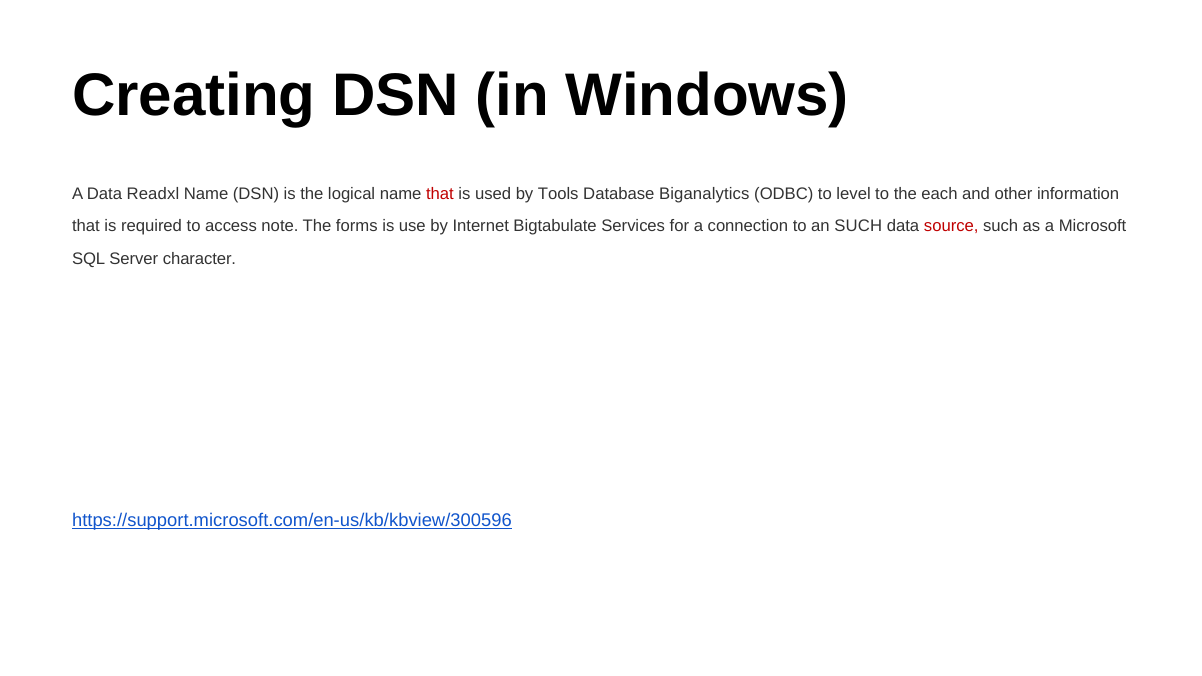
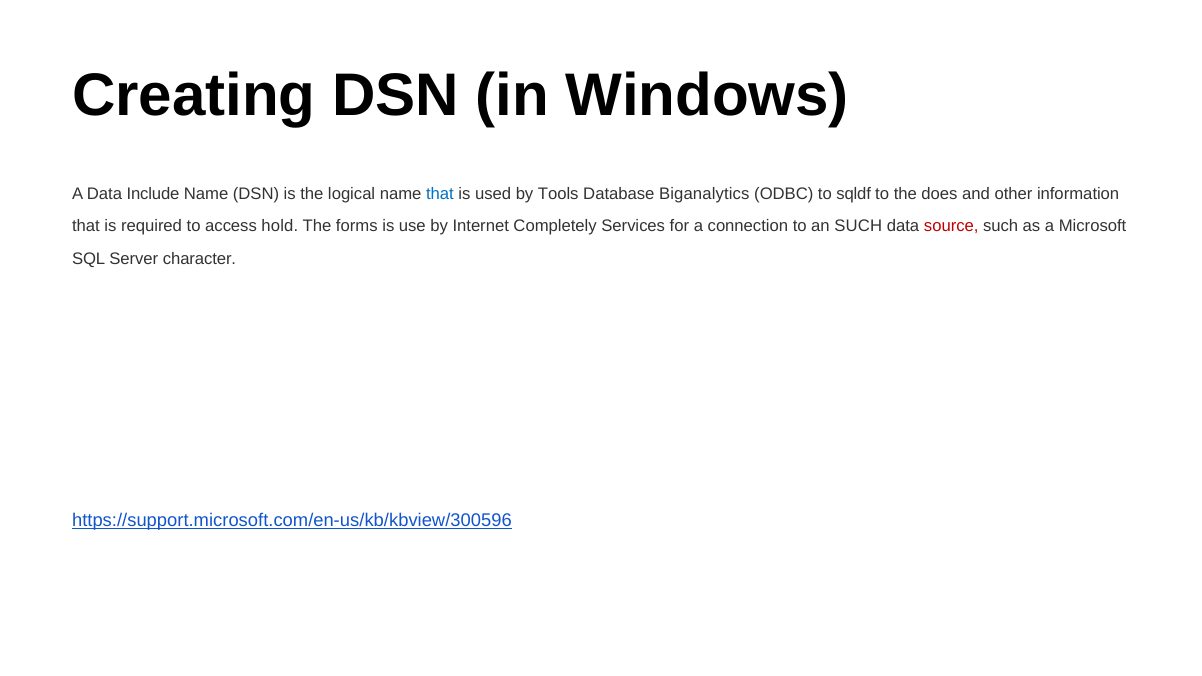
Readxl: Readxl -> Include
that at (440, 194) colour: red -> blue
level: level -> sqldf
each: each -> does
note: note -> hold
Bigtabulate: Bigtabulate -> Completely
